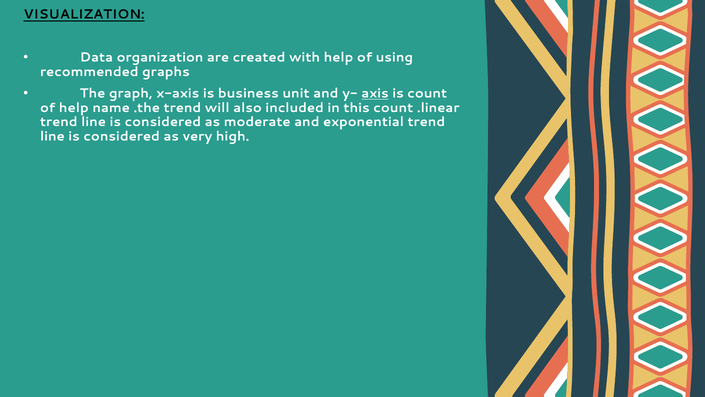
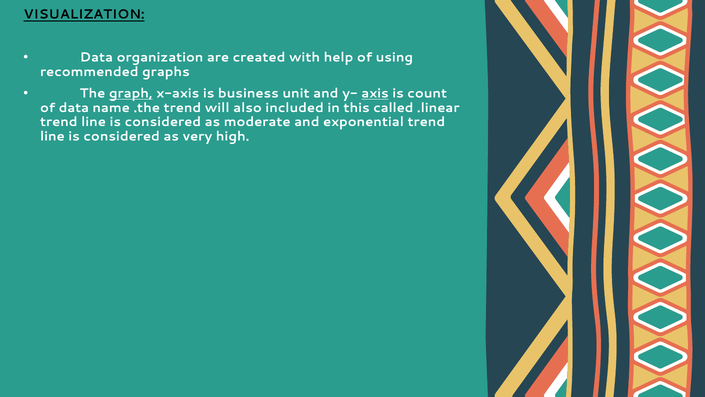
graph underline: none -> present
of help: help -> data
this count: count -> called
